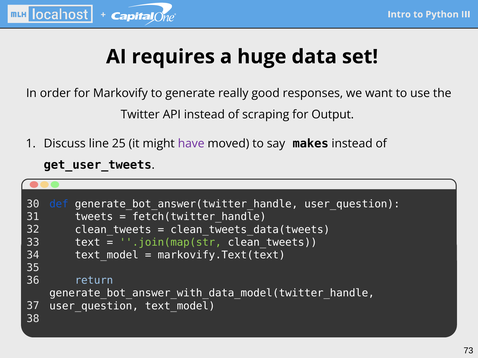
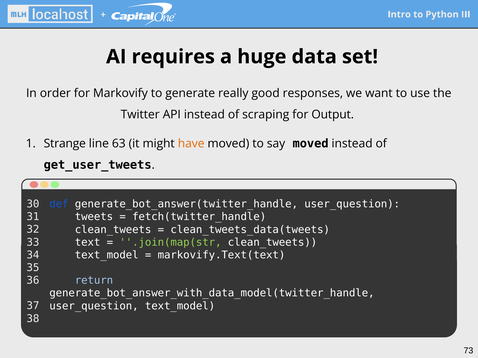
Discuss: Discuss -> Strange
25: 25 -> 63
have colour: purple -> orange
say makes: makes -> moved
